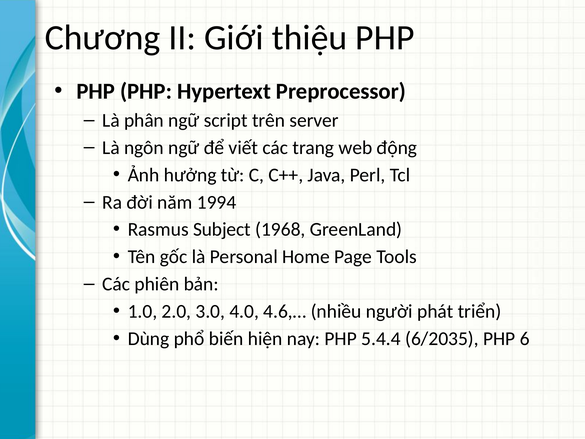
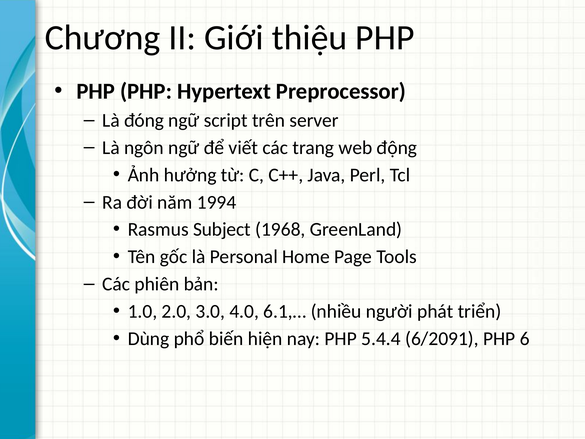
phân: phân -> đóng
4.6,…: 4.6,… -> 6.1,…
6/2035: 6/2035 -> 6/2091
